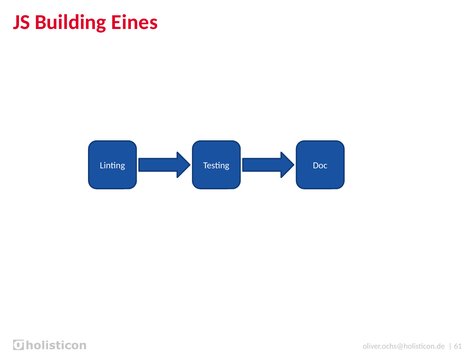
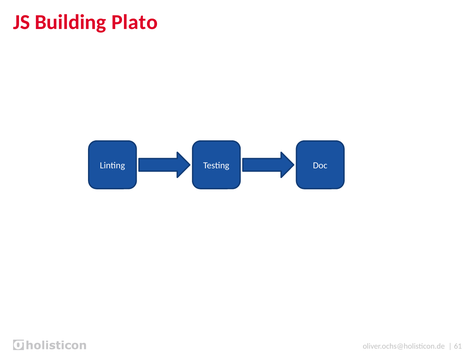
Eines: Eines -> Plato
